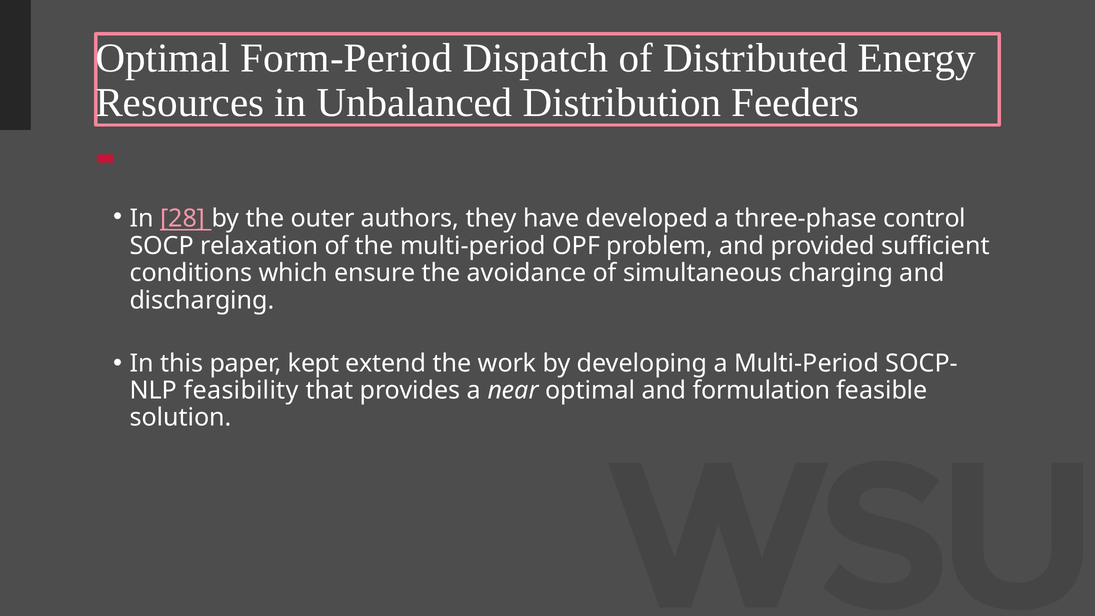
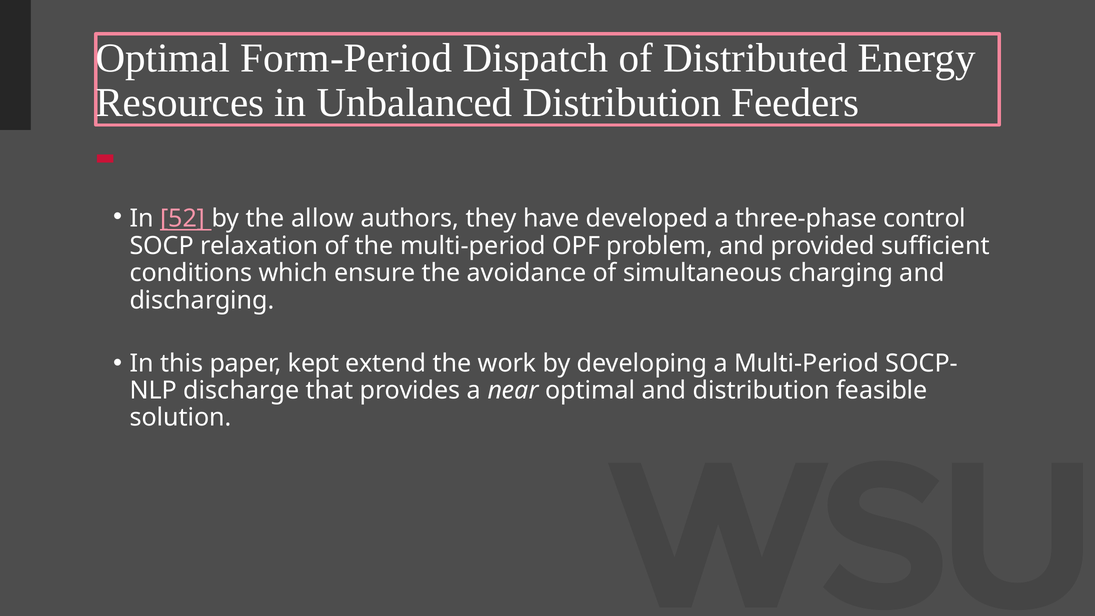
28: 28 -> 52
outer: outer -> allow
feasibility: feasibility -> discharge
and formulation: formulation -> distribution
